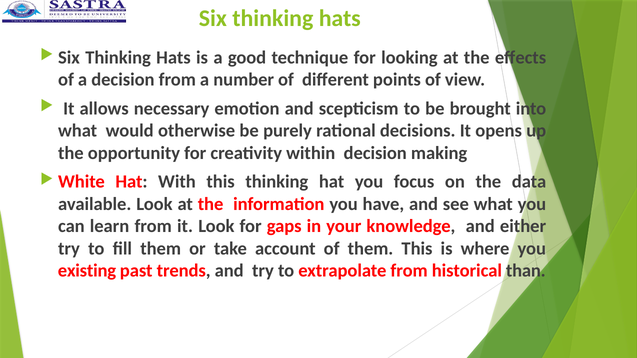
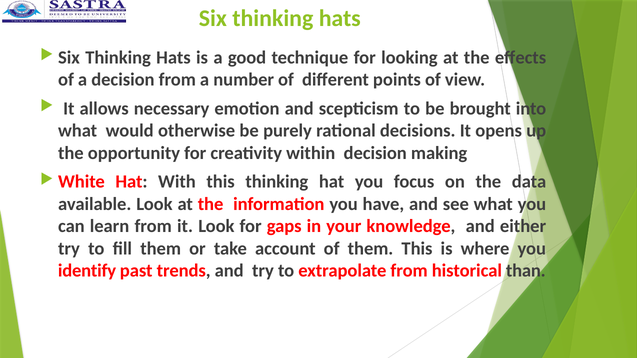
existing: existing -> identify
